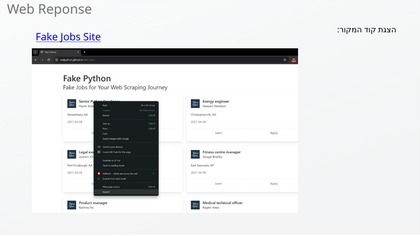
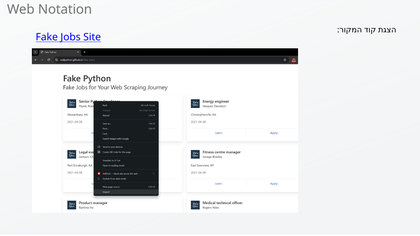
Reponse: Reponse -> Notation
